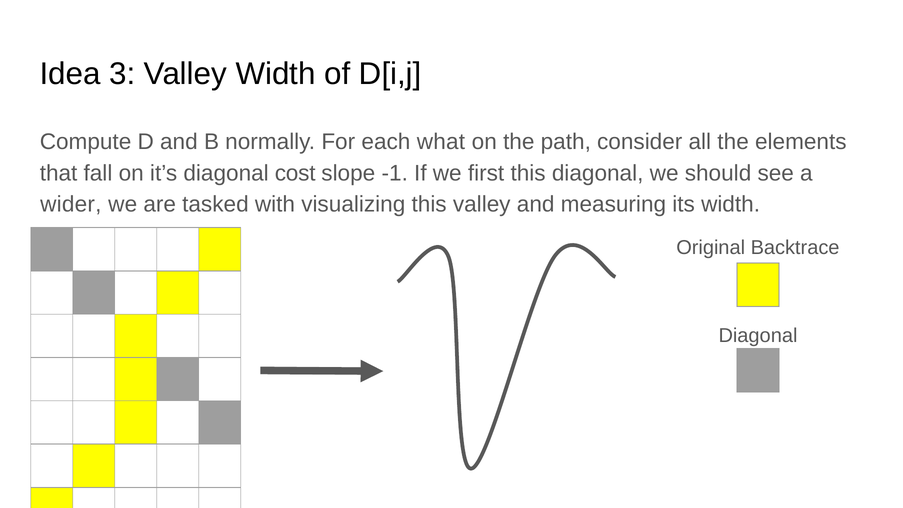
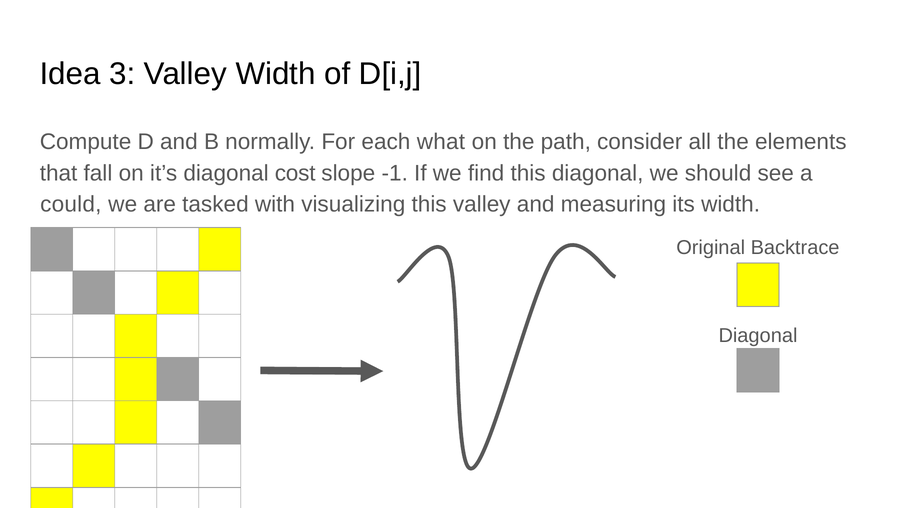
first: first -> find
wider: wider -> could
